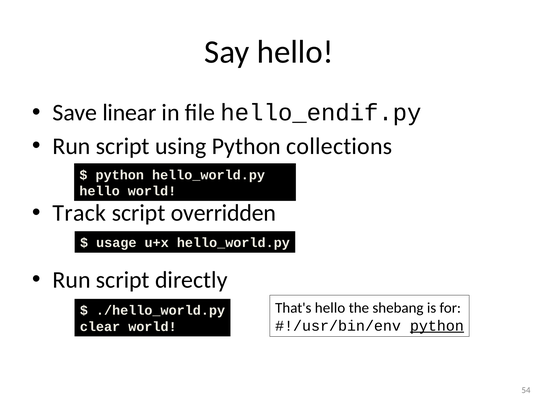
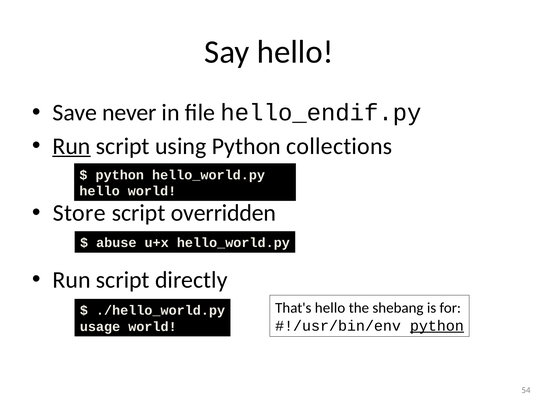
linear: linear -> never
Run at (72, 146) underline: none -> present
Track: Track -> Store
usage: usage -> abuse
clear: clear -> usage
